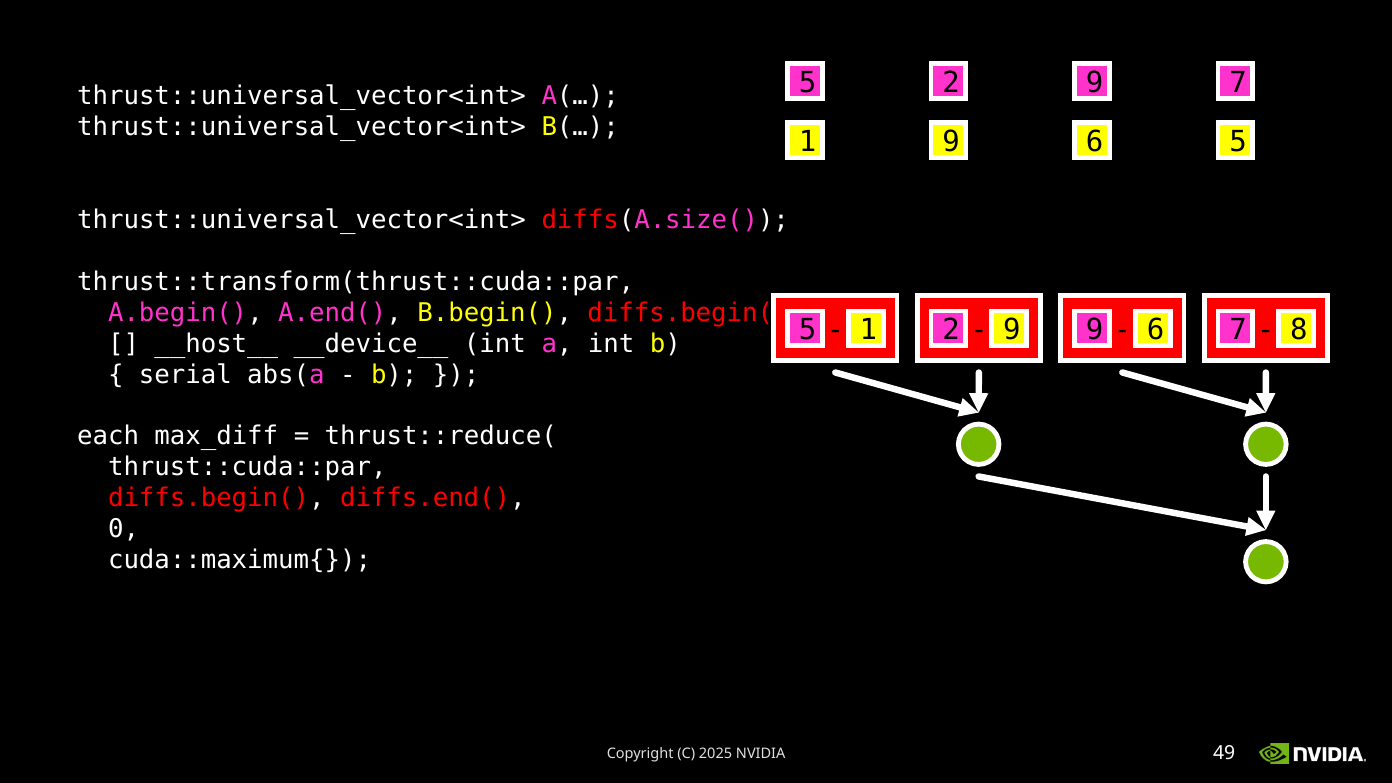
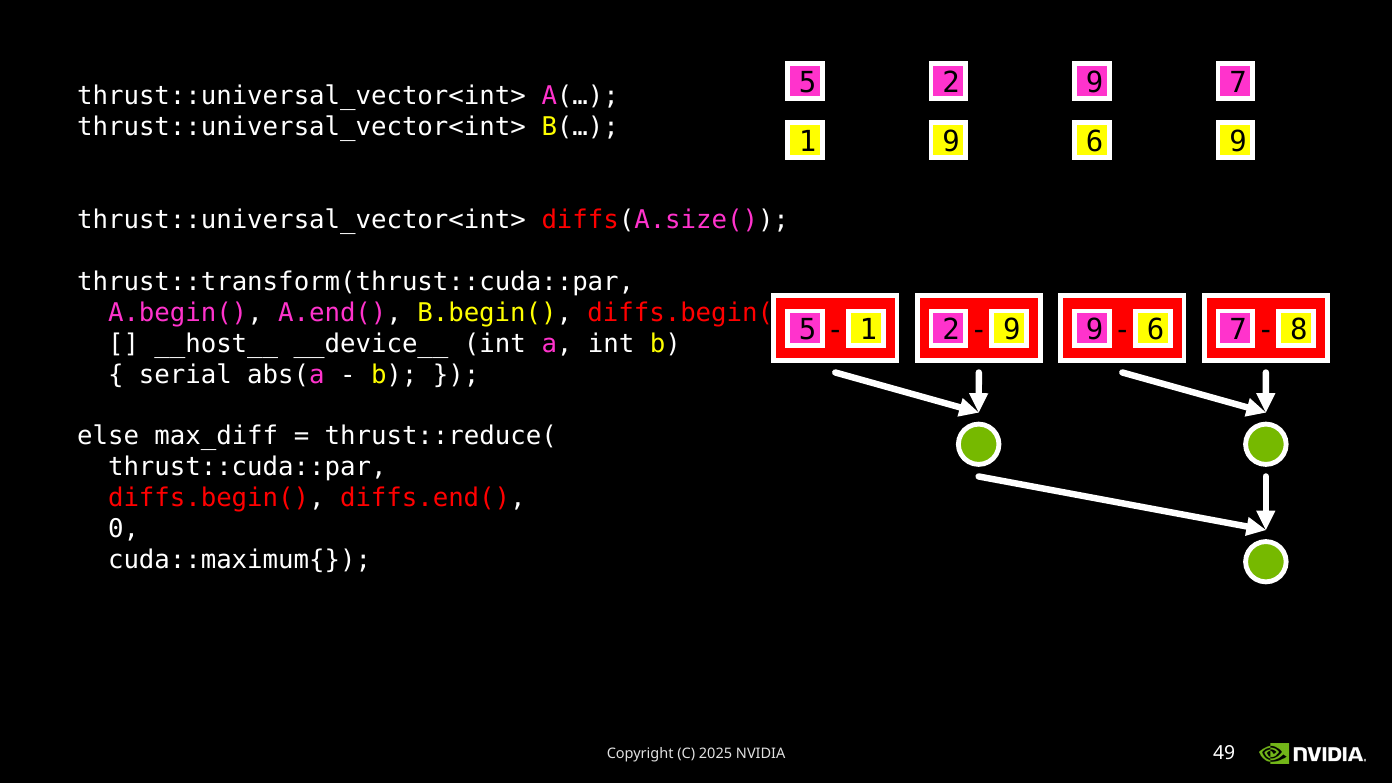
6 5: 5 -> 9
each: each -> else
